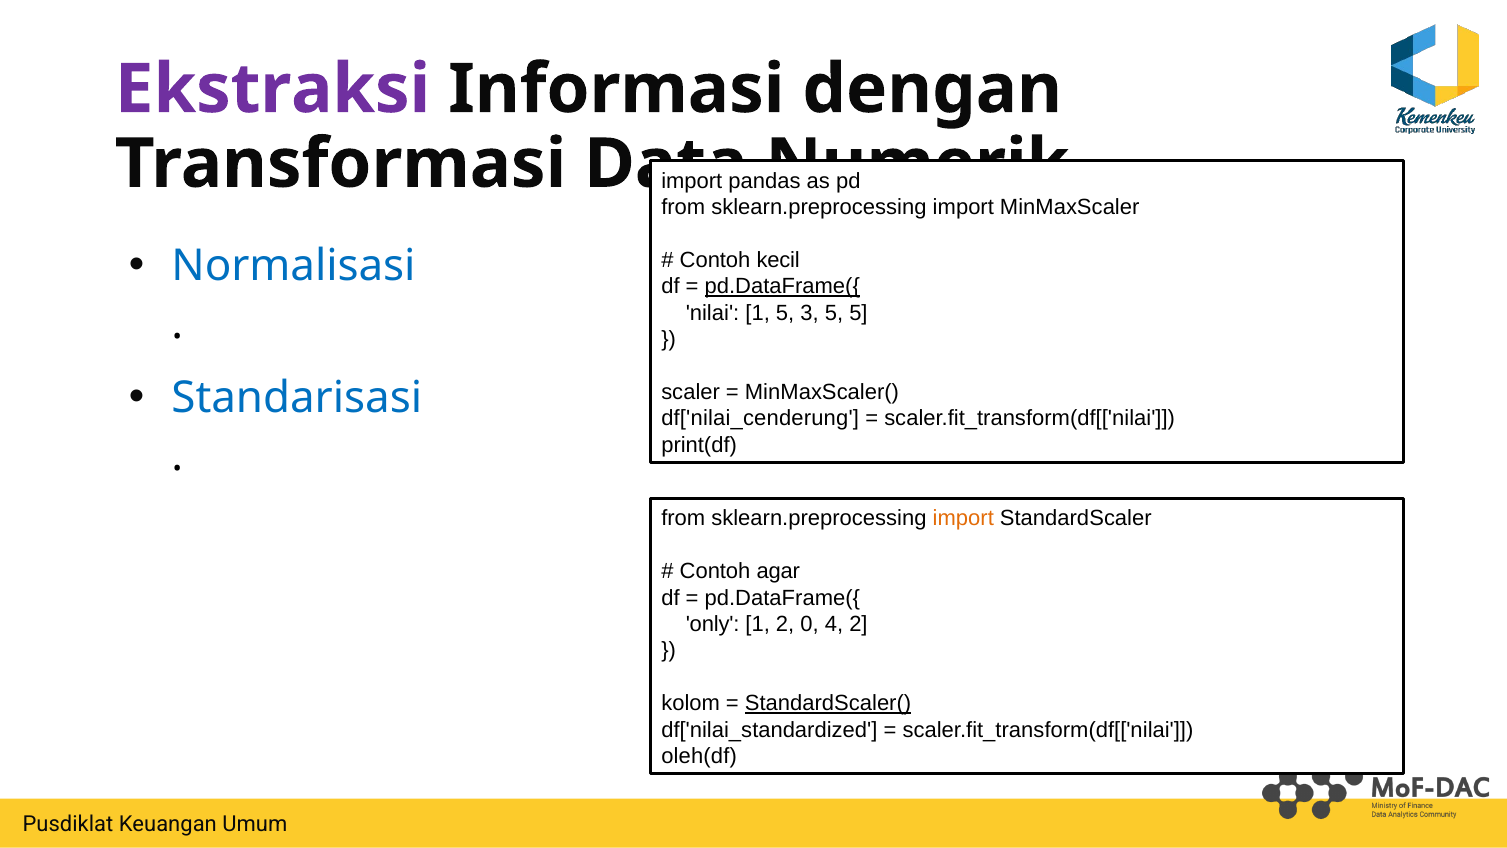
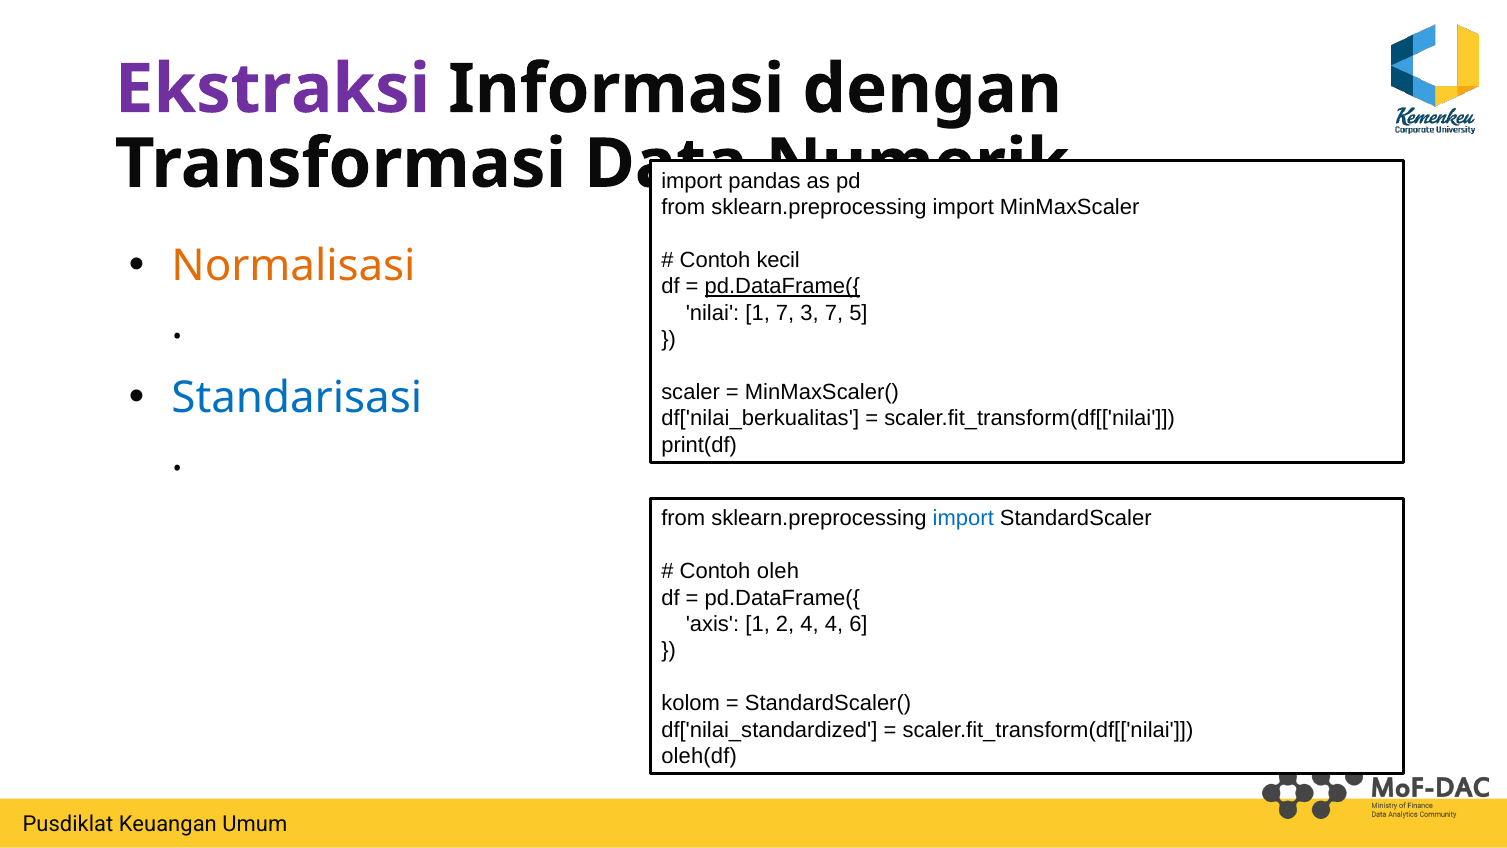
Normalisasi colour: blue -> orange
1 5: 5 -> 7
3 5: 5 -> 7
df['nilai_cenderung: df['nilai_cenderung -> df['nilai_berkualitas
import at (963, 518) colour: orange -> blue
agar: agar -> oleh
only: only -> axis
2 0: 0 -> 4
4 2: 2 -> 6
StandardScaler( underline: present -> none
